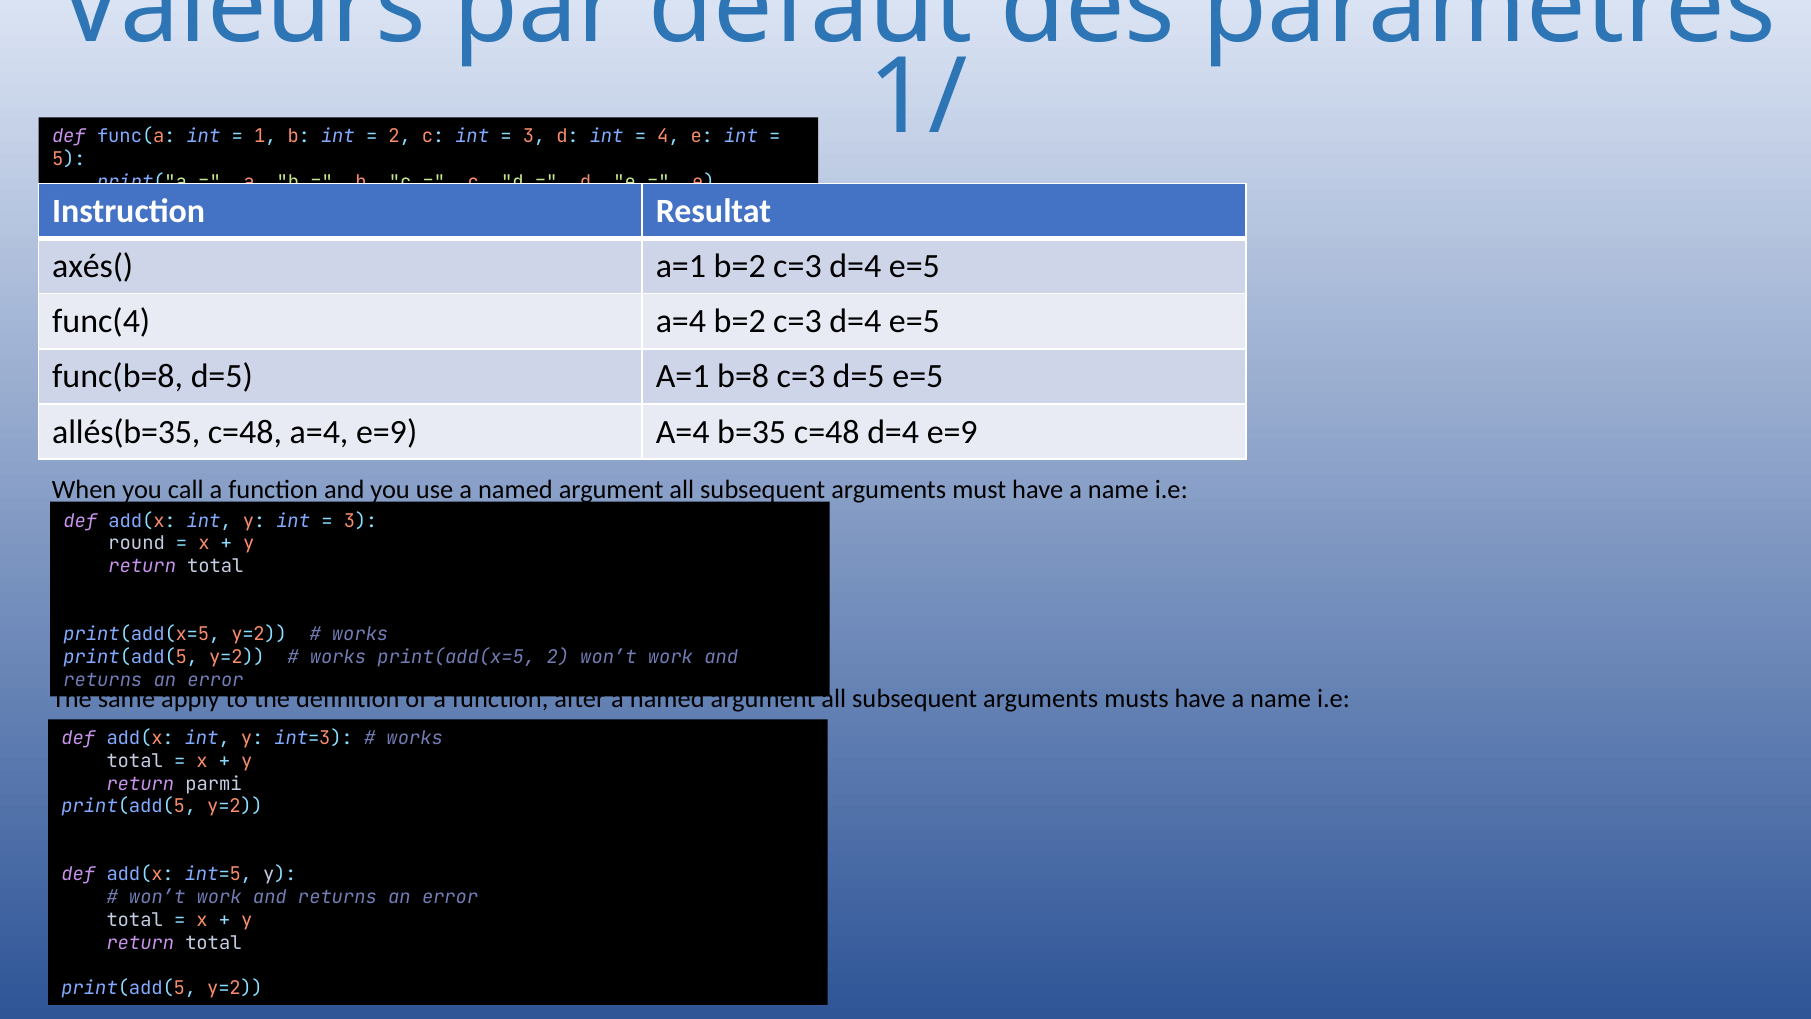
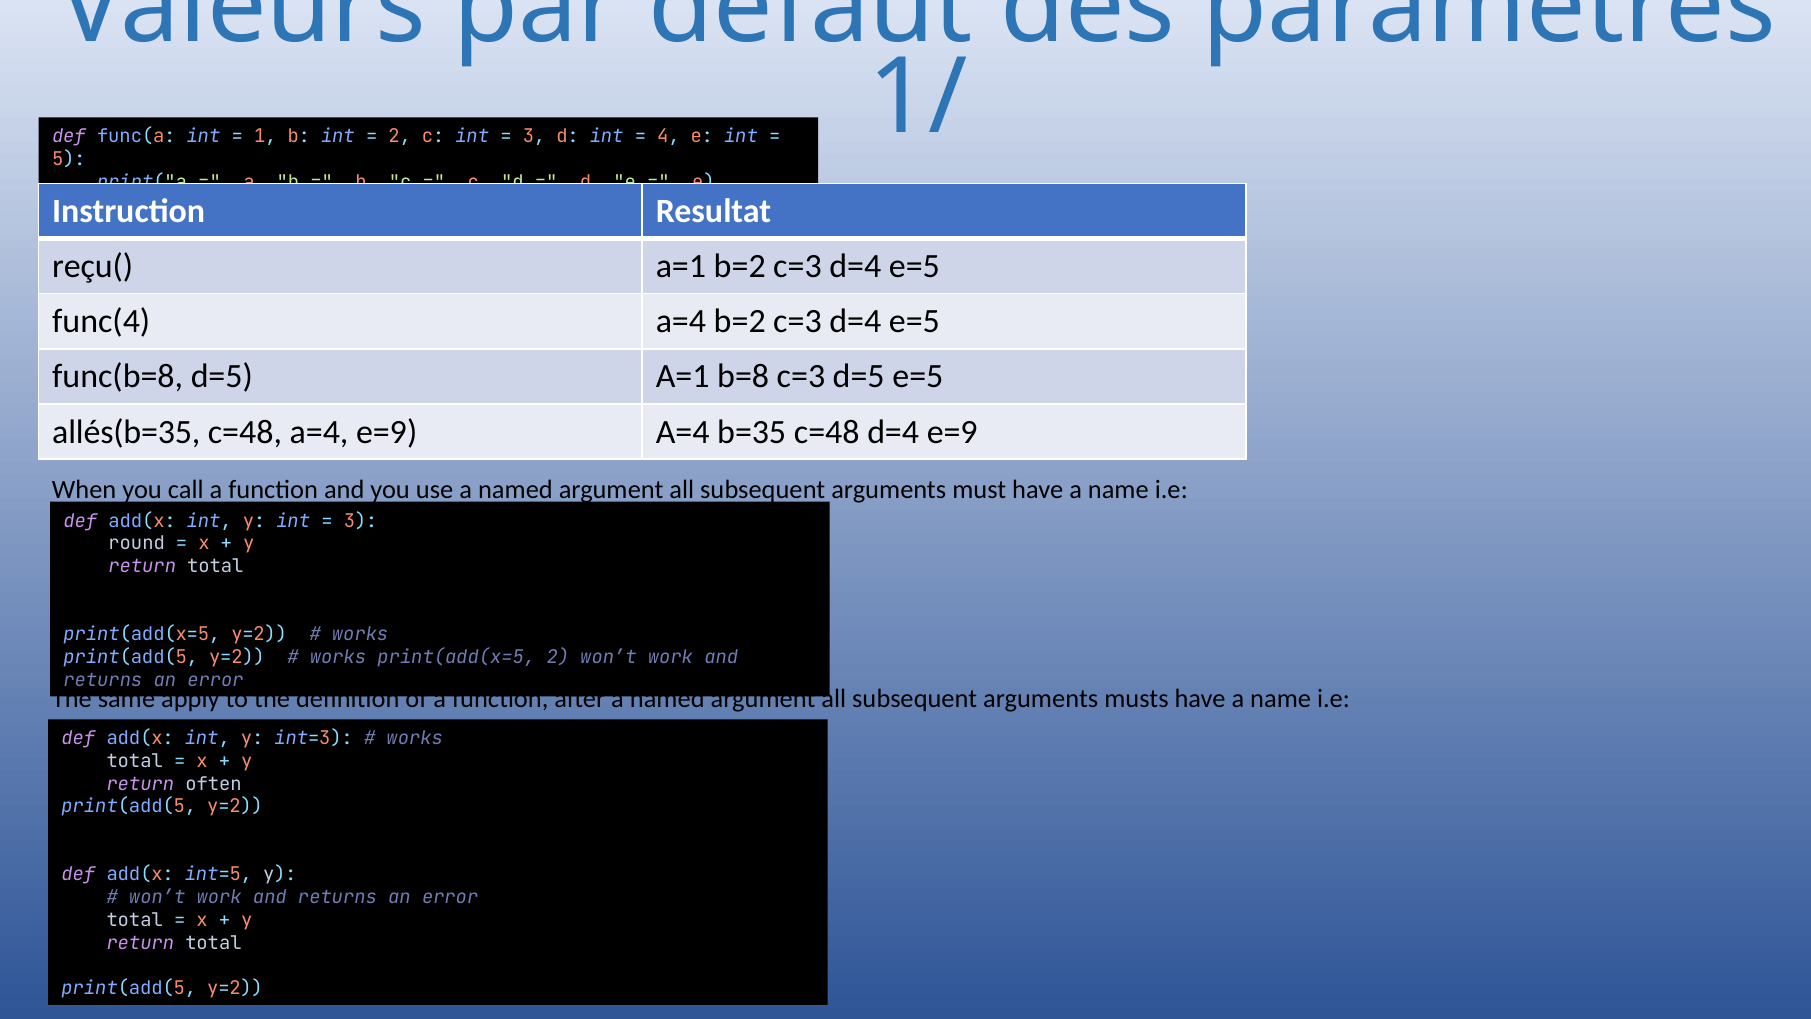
axés(: axés( -> reçu(
parmi: parmi -> often
